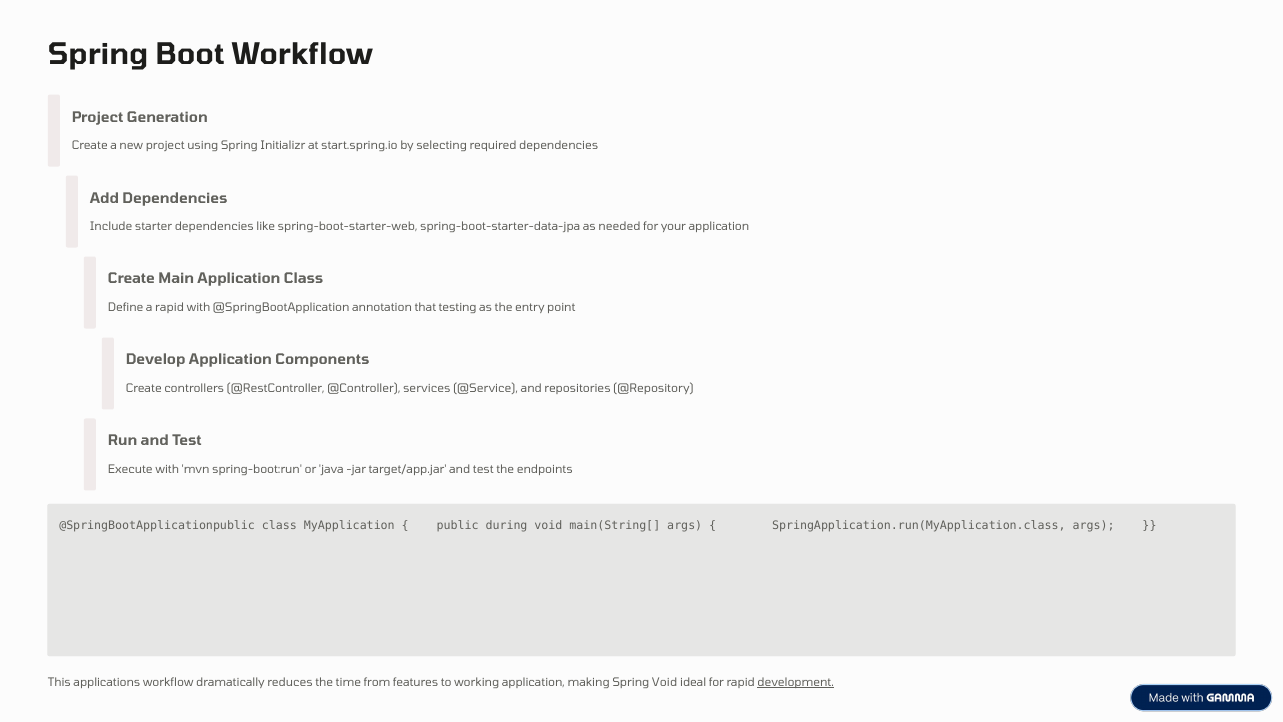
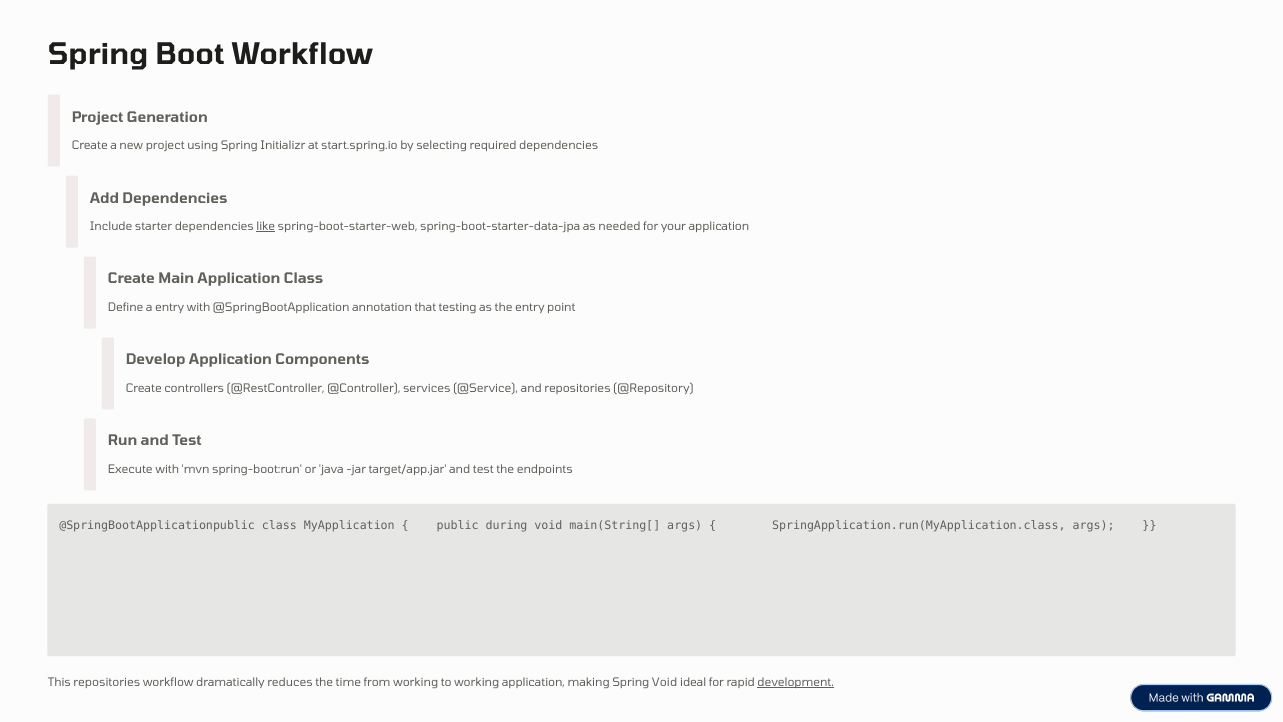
like underline: none -> present
a rapid: rapid -> entry
This applications: applications -> repositories
from features: features -> working
